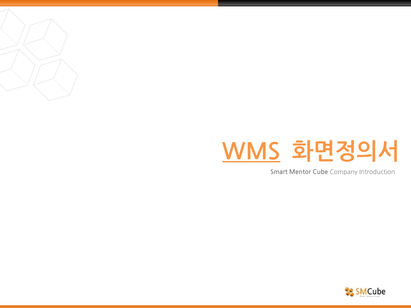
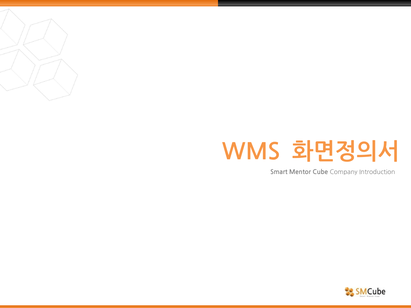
WMS underline: present -> none
